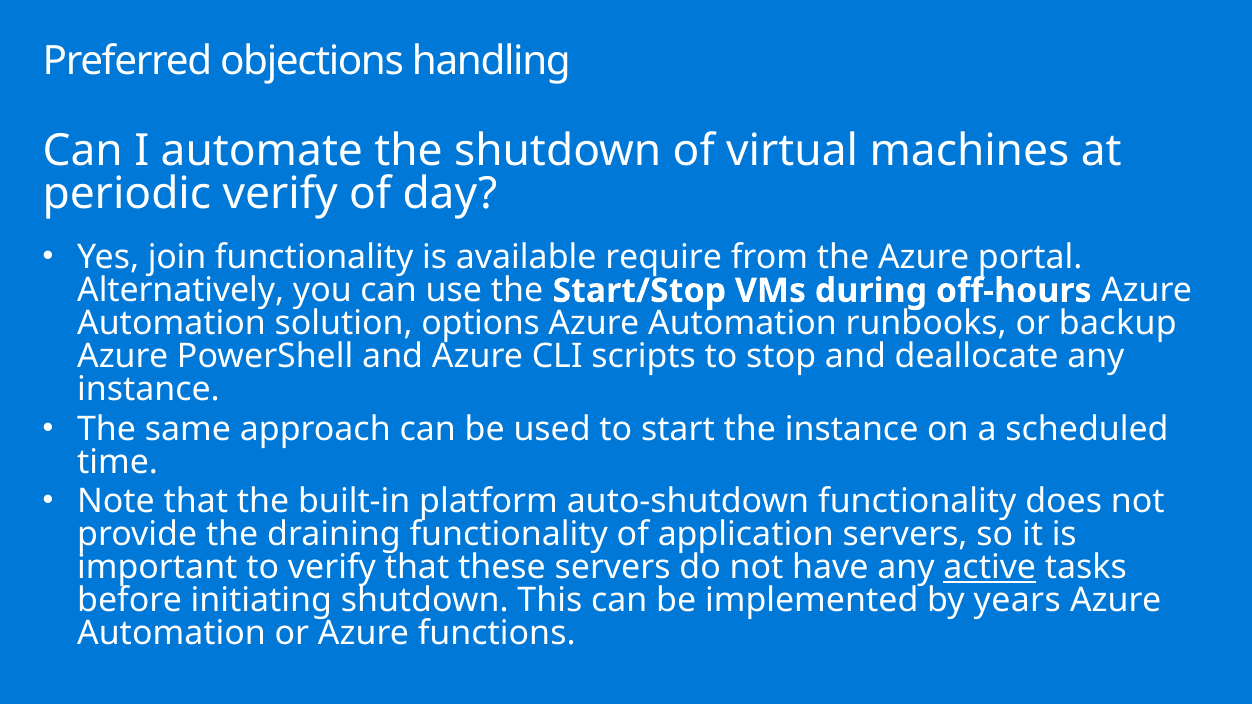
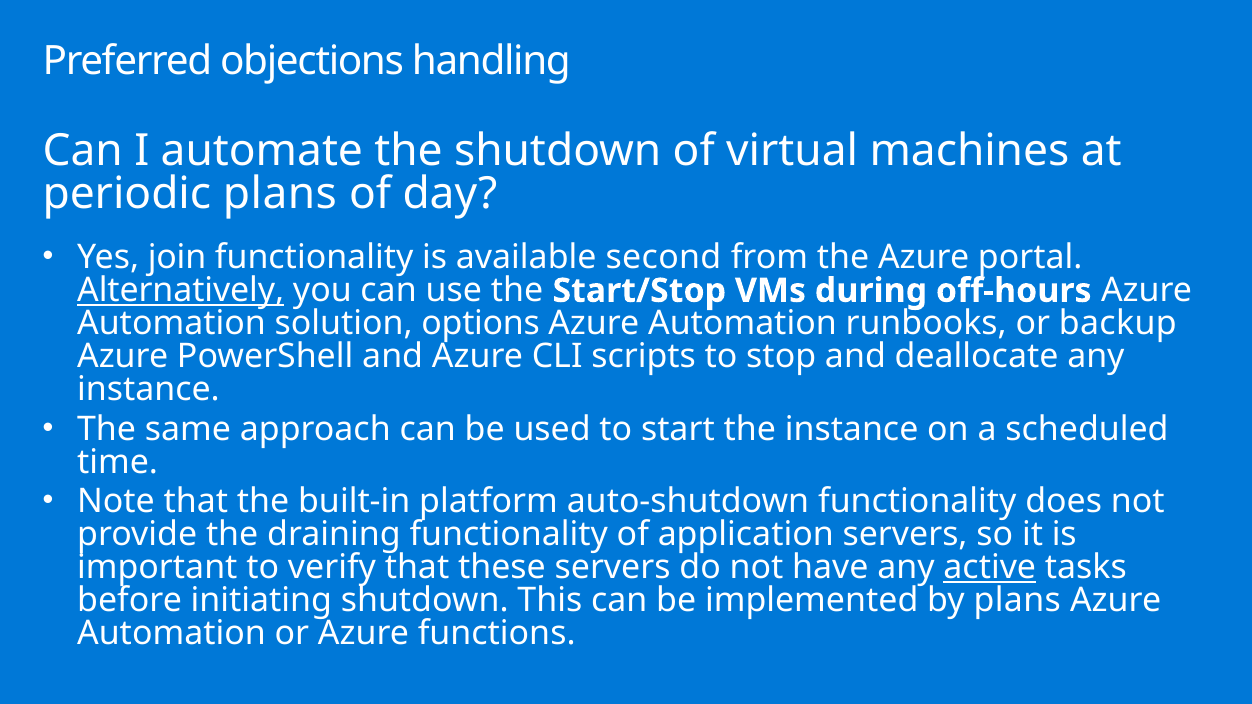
periodic verify: verify -> plans
require: require -> second
Alternatively underline: none -> present
by years: years -> plans
